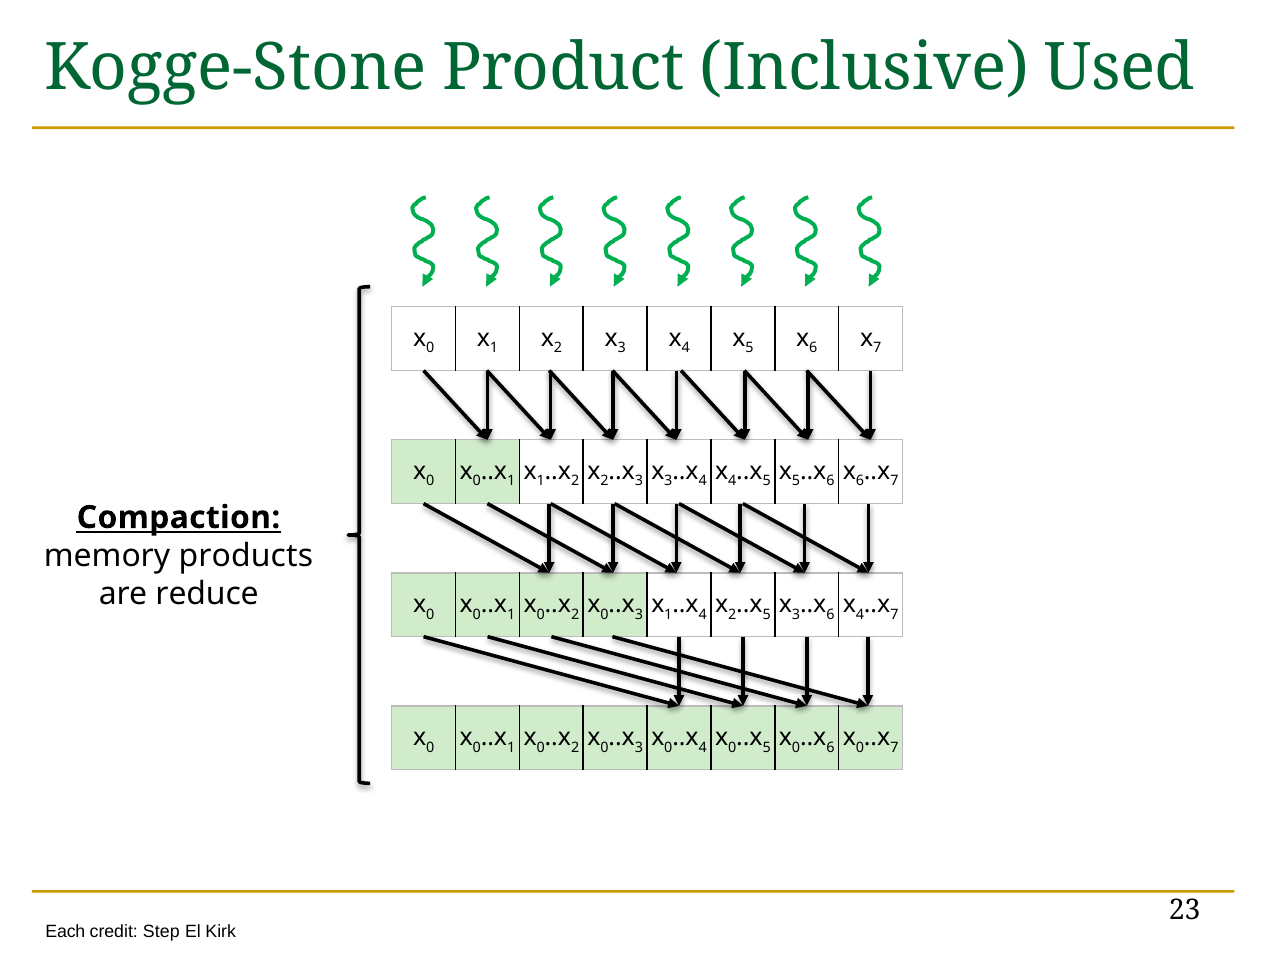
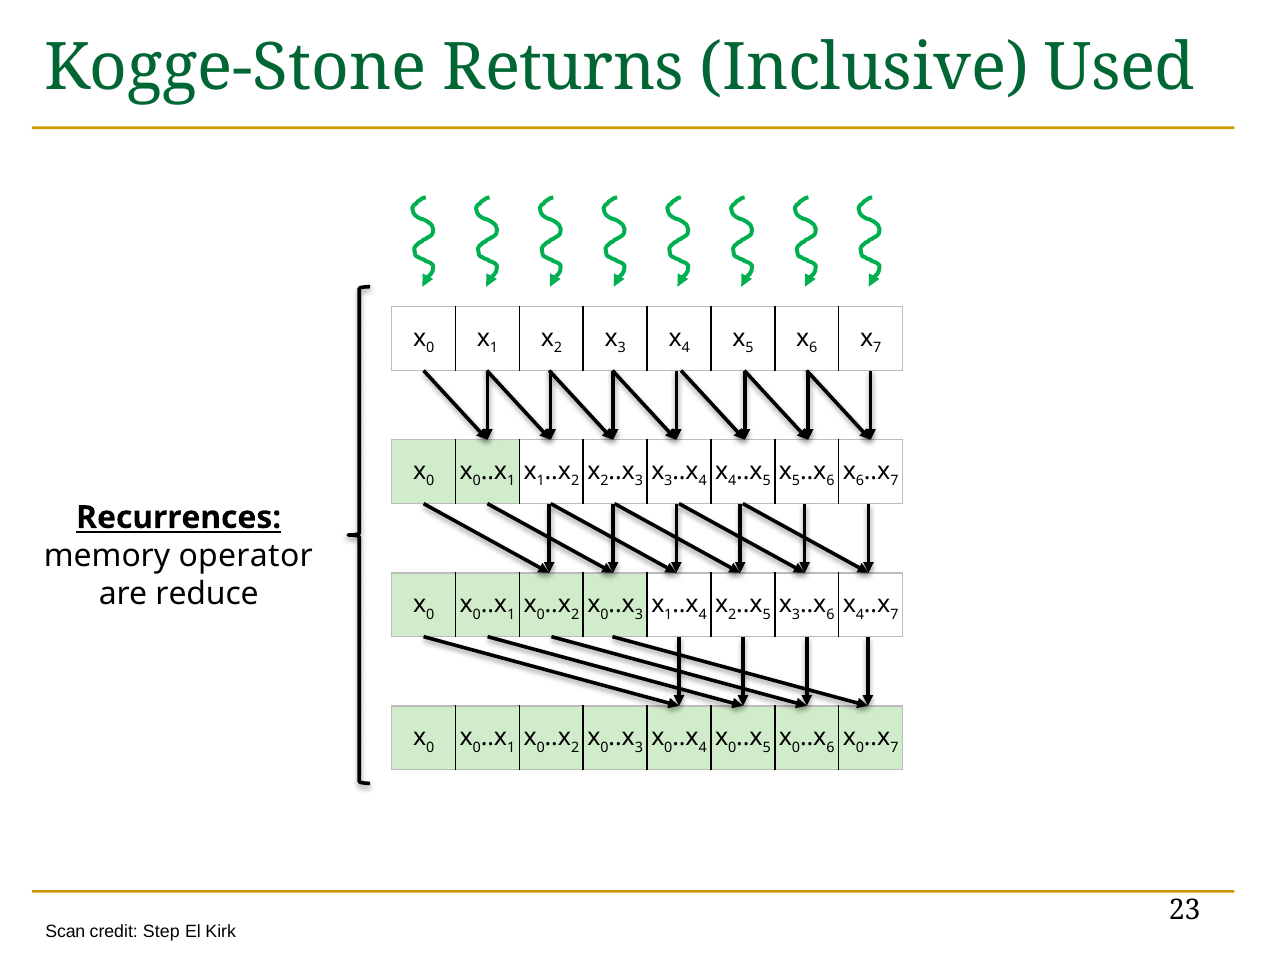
Product: Product -> Returns
Compaction: Compaction -> Recurrences
products: products -> operator
Each: Each -> Scan
